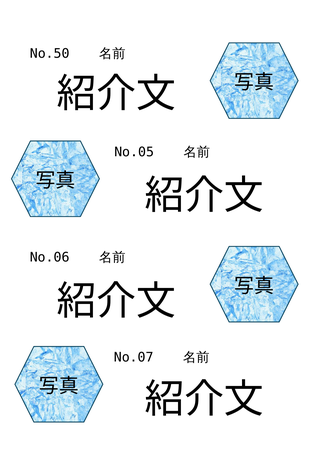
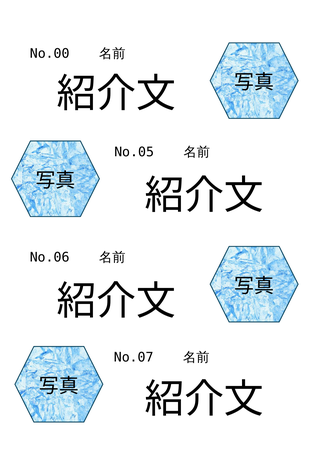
No.50: No.50 -> No.00
